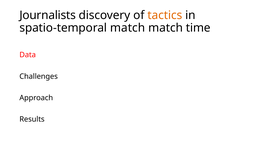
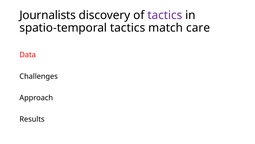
tactics at (165, 15) colour: orange -> purple
spatio-temporal match: match -> tactics
time: time -> care
